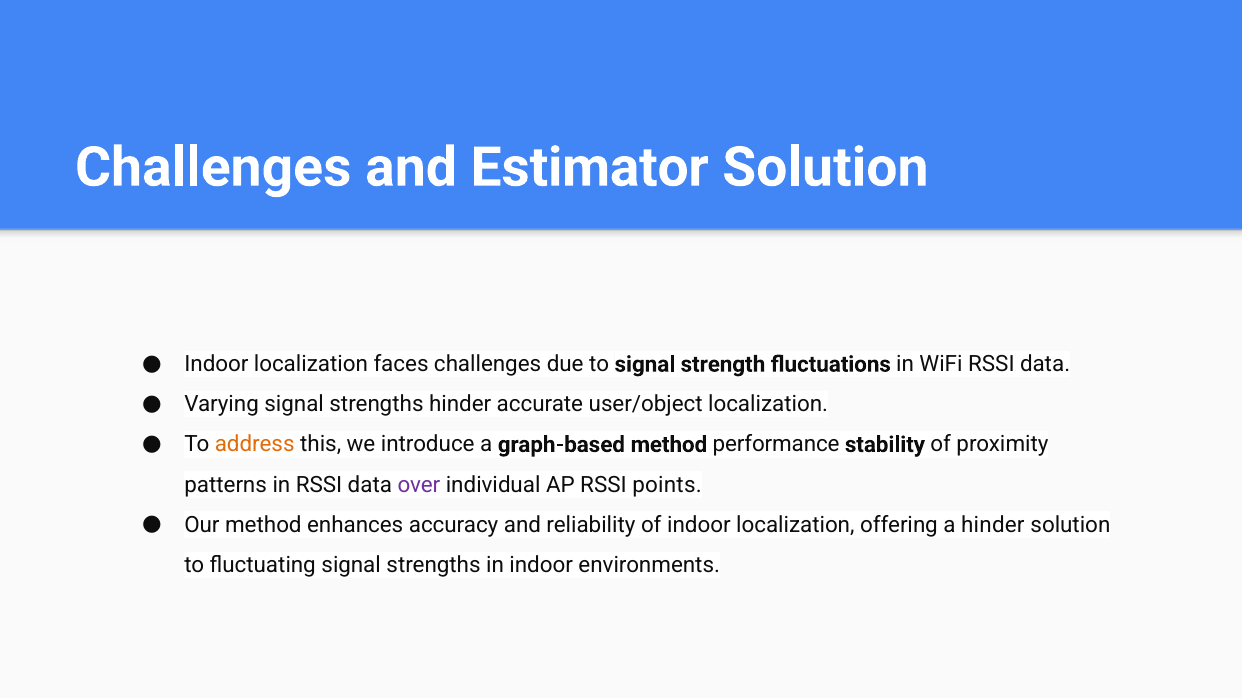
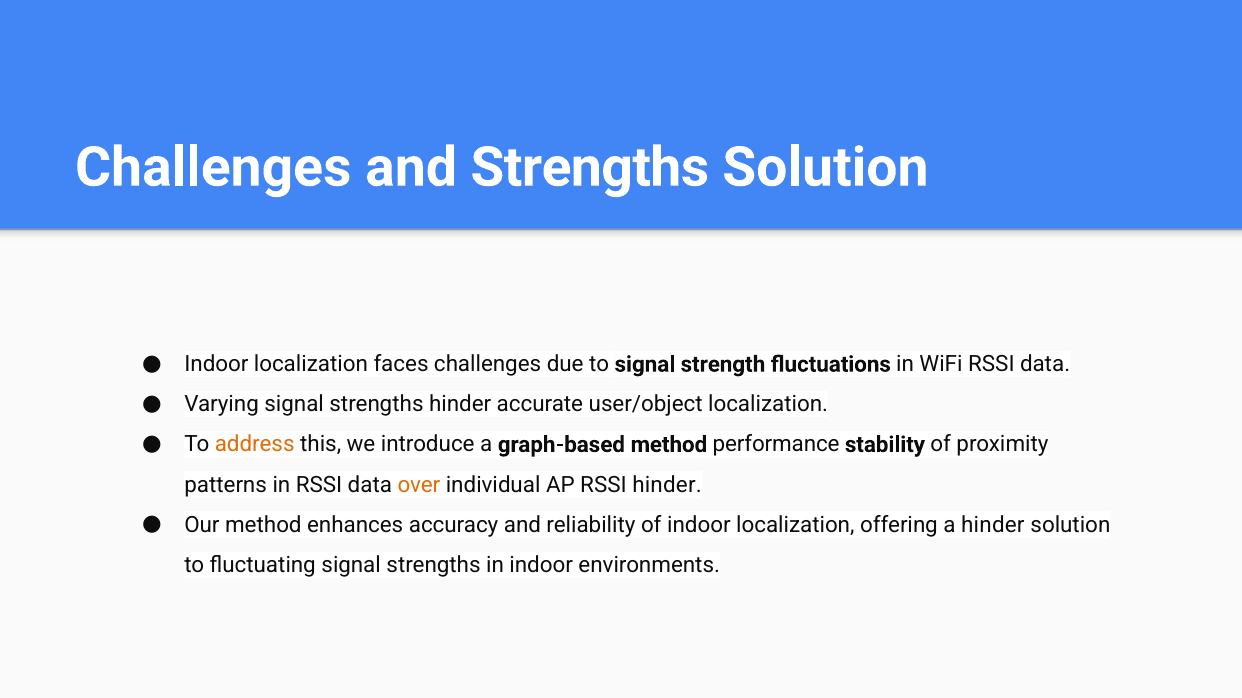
and Estimator: Estimator -> Strengths
over colour: purple -> orange
RSSI points: points -> hinder
